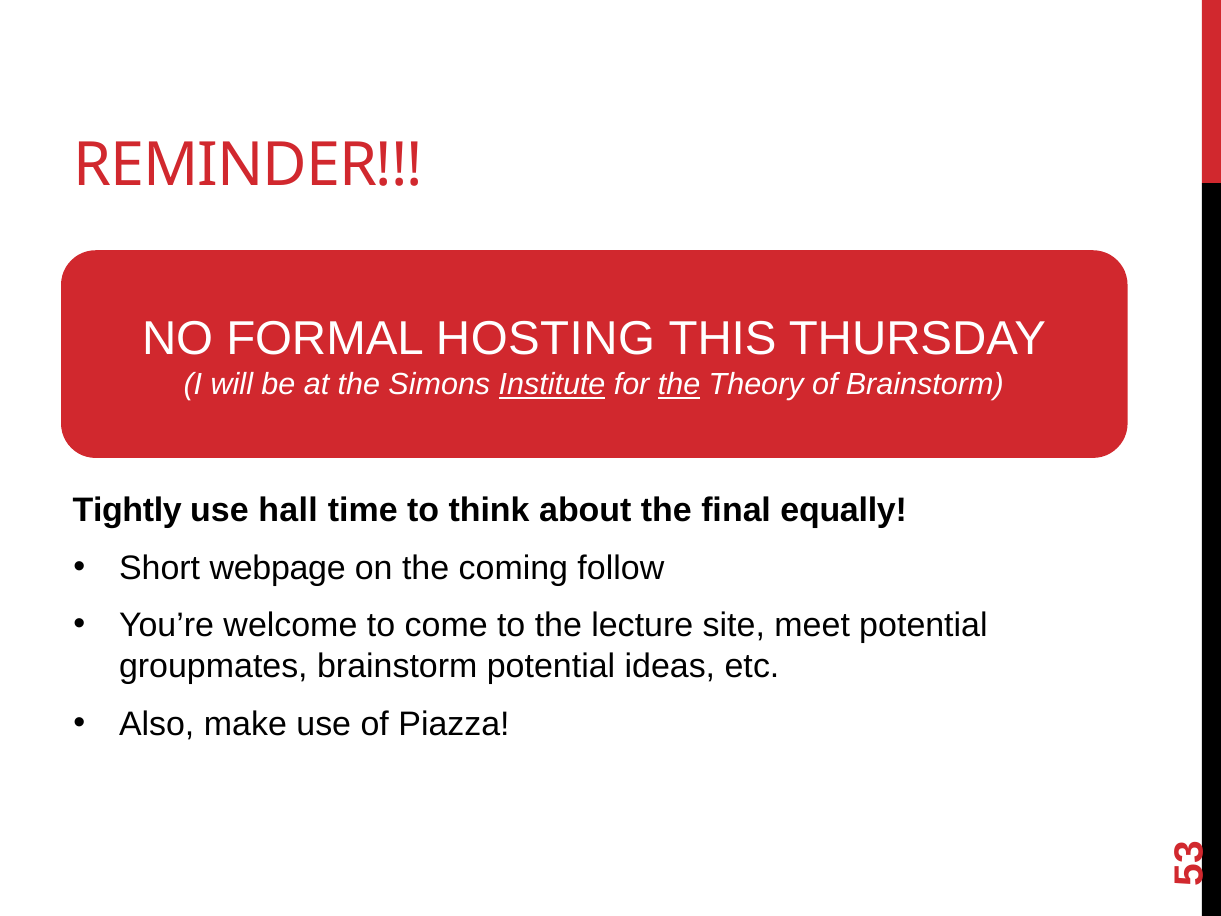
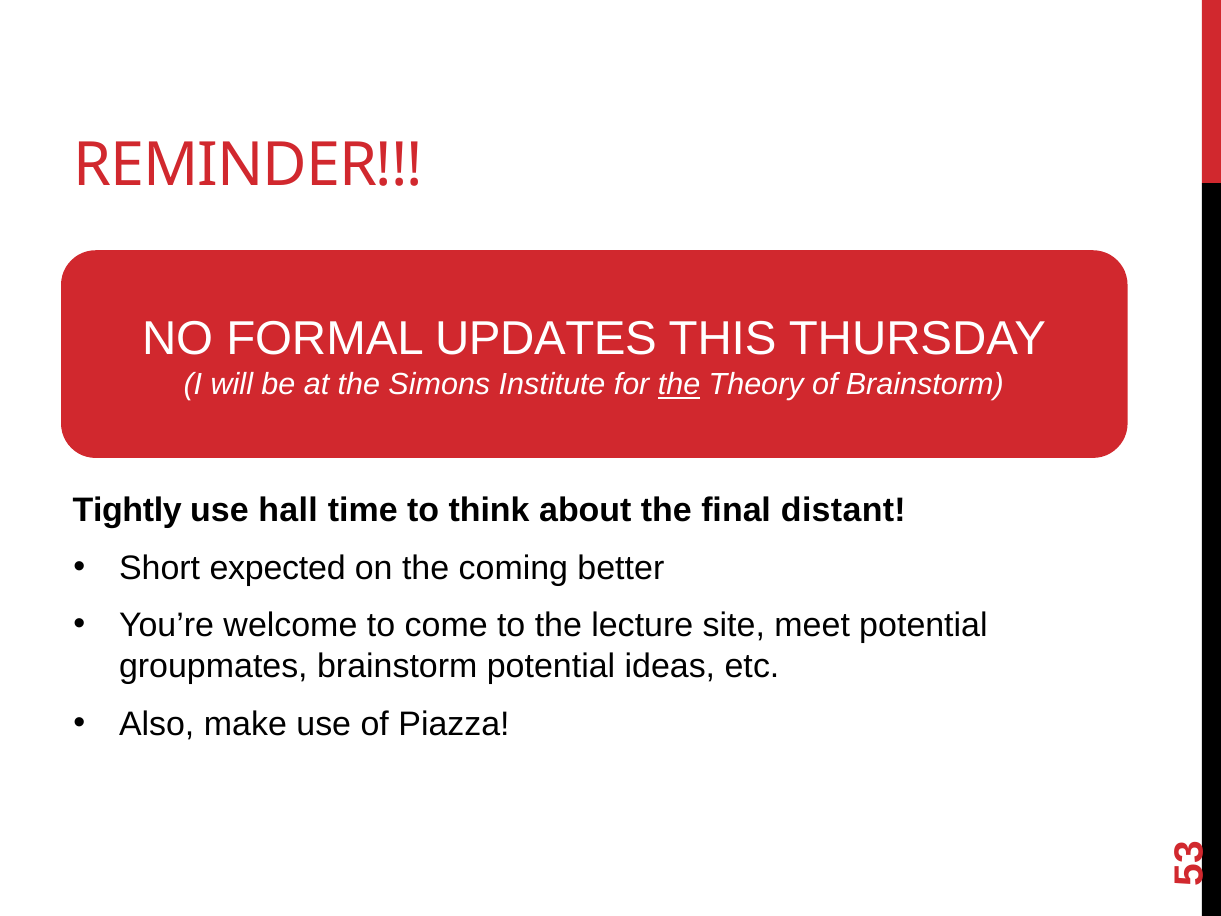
HOSTING: HOSTING -> UPDATES
Institute underline: present -> none
equally: equally -> distant
webpage: webpage -> expected
follow: follow -> better
